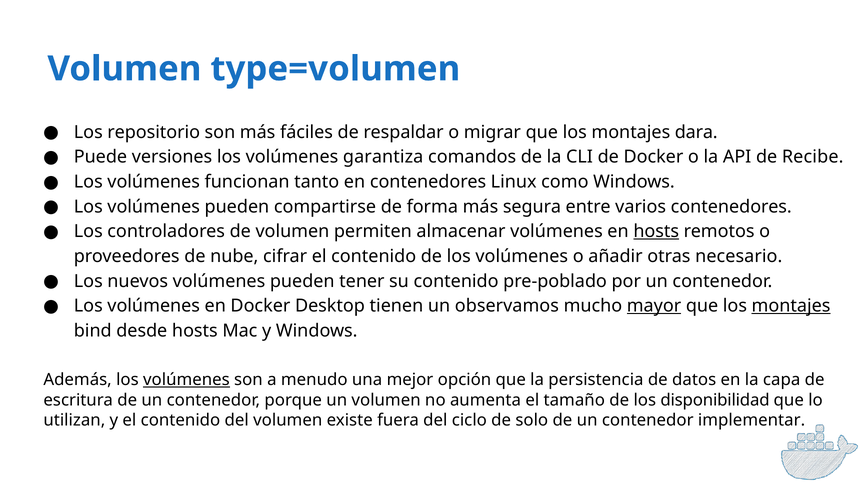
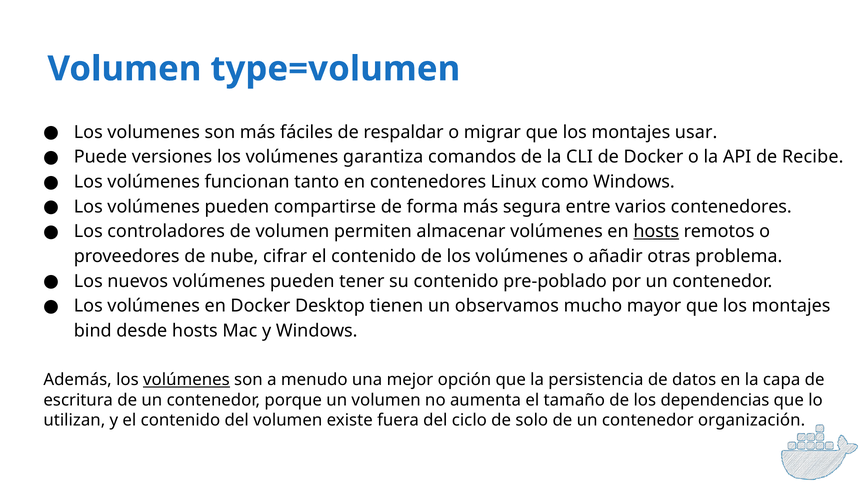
repositorio: repositorio -> volumenes
dara: dara -> usar
necesario: necesario -> problema
mayor underline: present -> none
montajes at (791, 306) underline: present -> none
disponibilidad: disponibilidad -> dependencias
implementar: implementar -> organización
